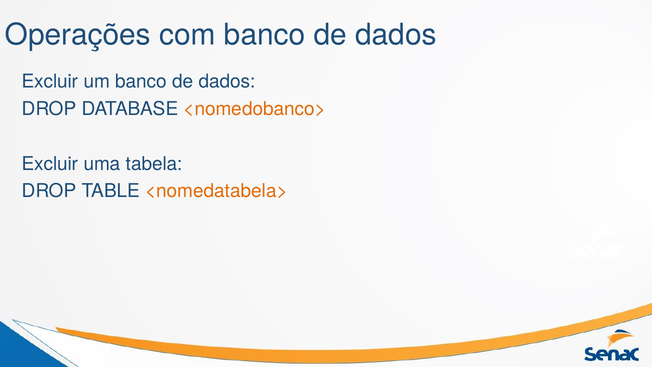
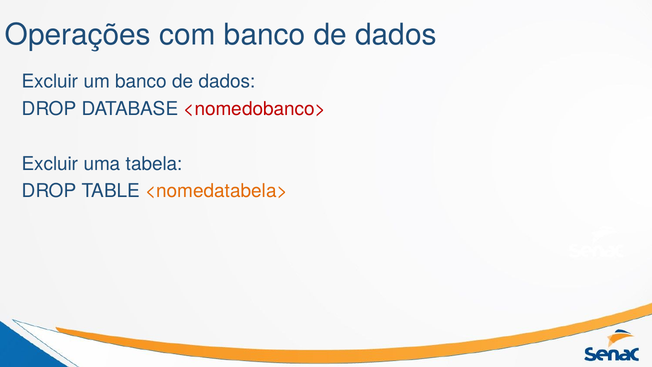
<nomedobanco> colour: orange -> red
